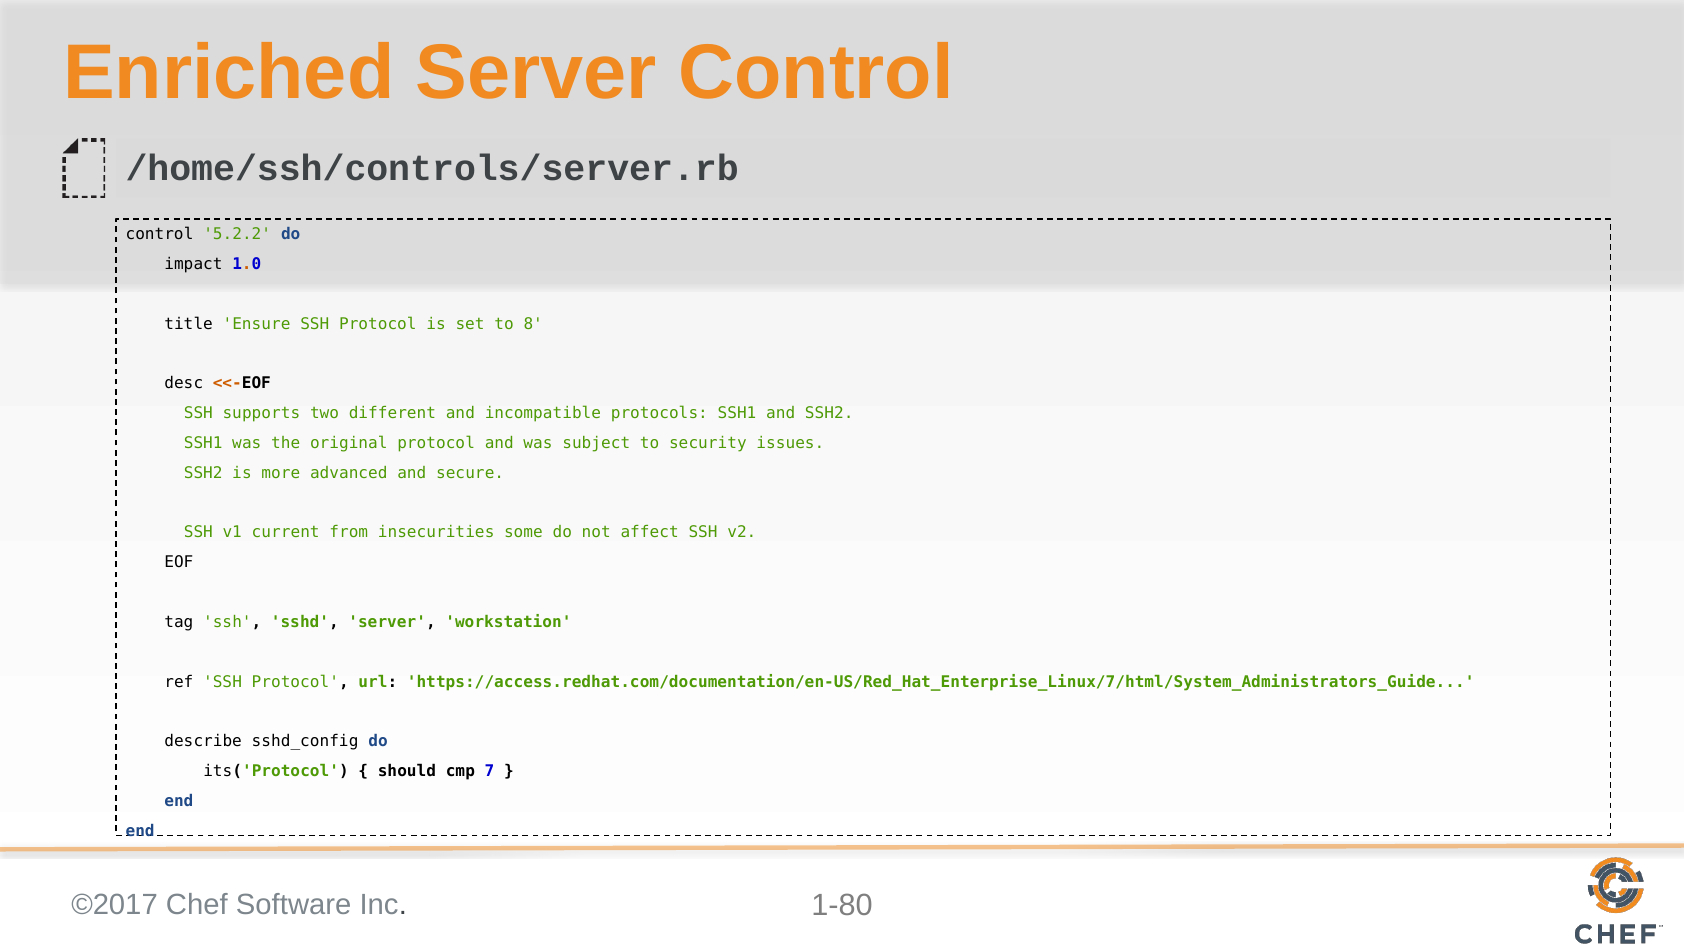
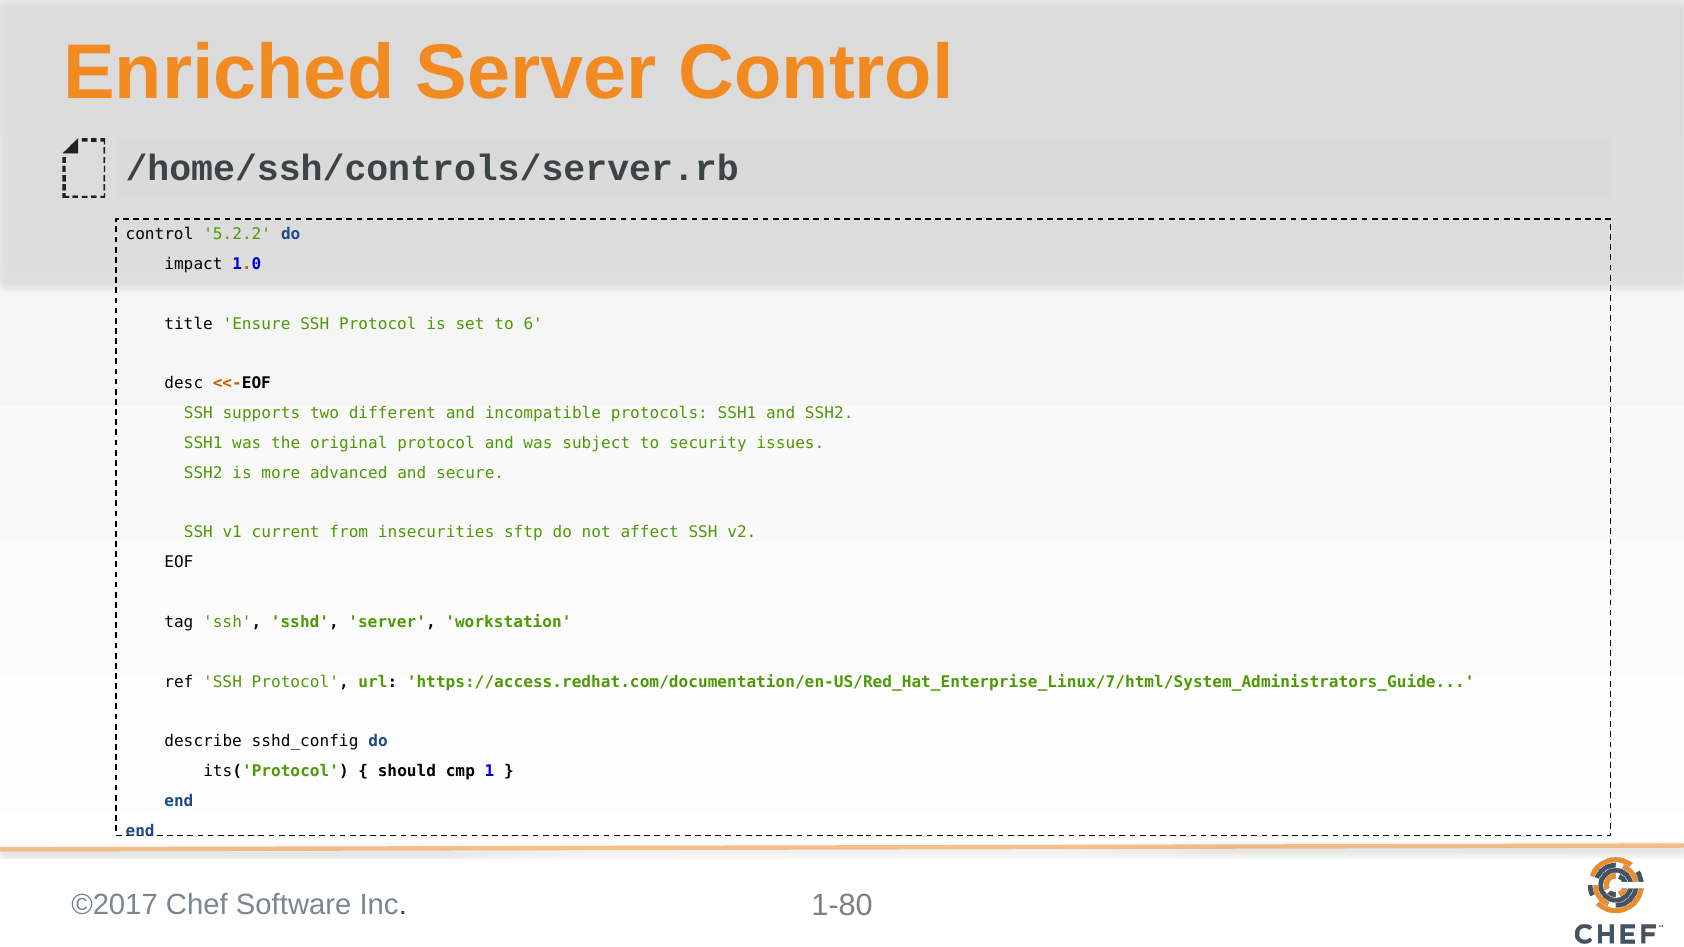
8: 8 -> 6
some: some -> sftp
7: 7 -> 1
